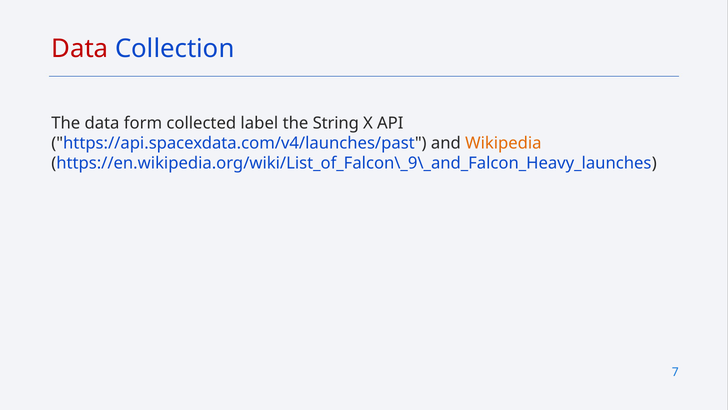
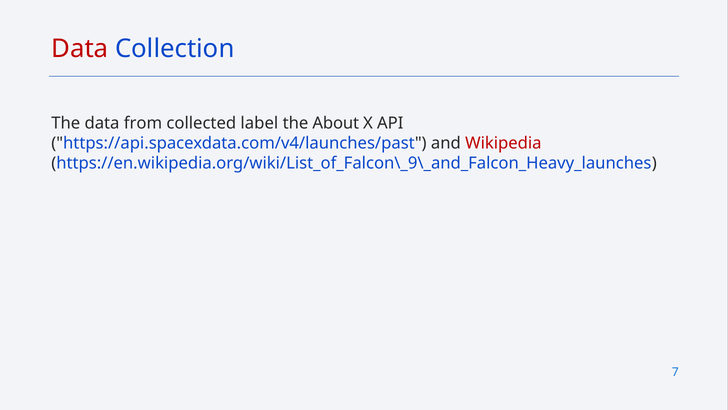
form: form -> from
String: String -> About
Wikipedia colour: orange -> red
